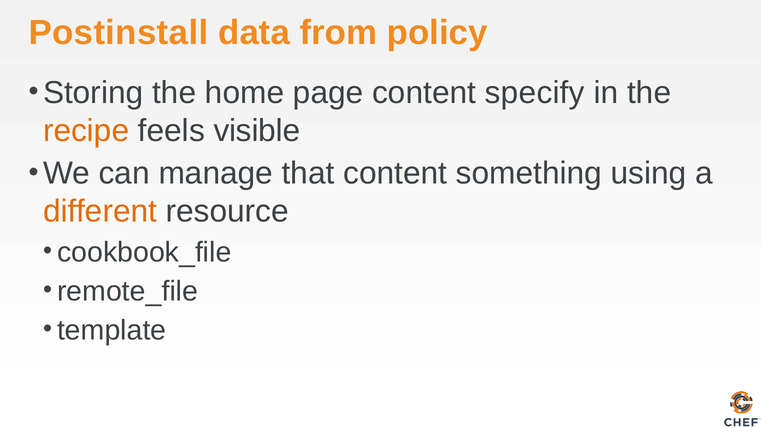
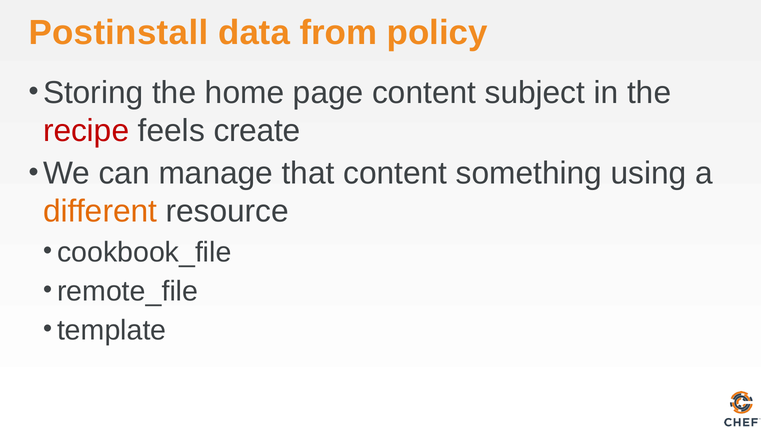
specify: specify -> subject
recipe colour: orange -> red
visible: visible -> create
